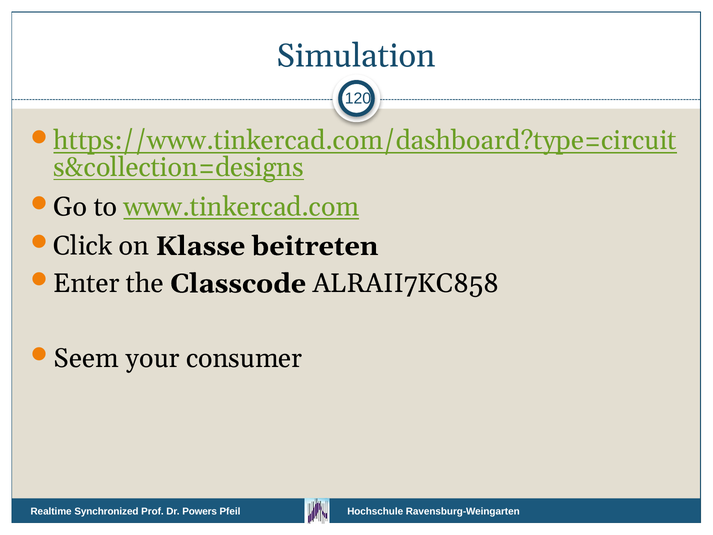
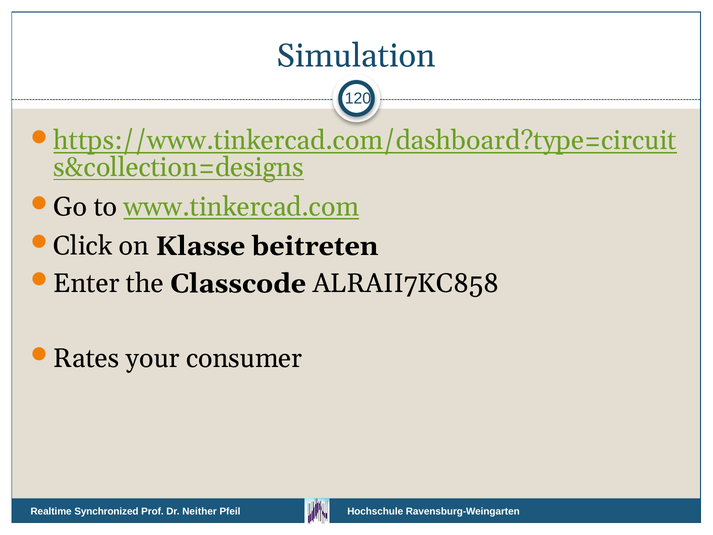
Seem: Seem -> Rates
Powers: Powers -> Neither
